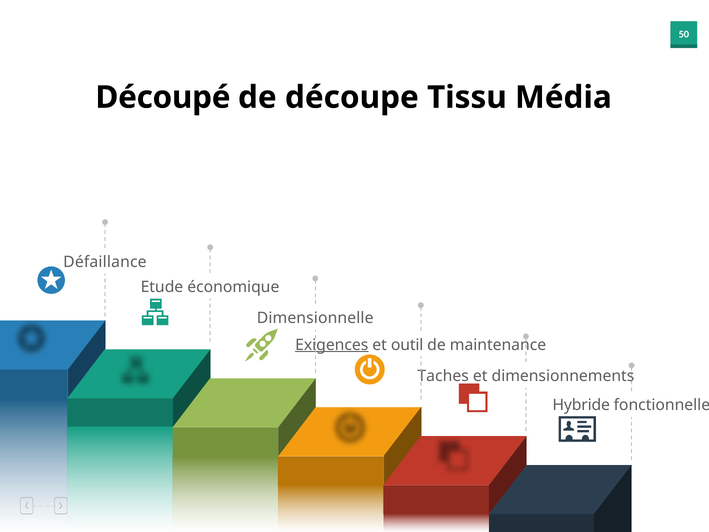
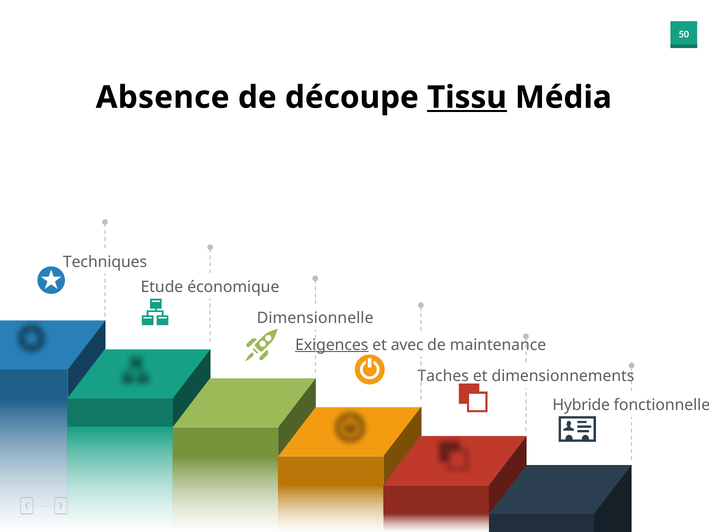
Découpé: Découpé -> Absence
Tissu underline: none -> present
Défaillance: Défaillance -> Techniques
outil: outil -> avec
